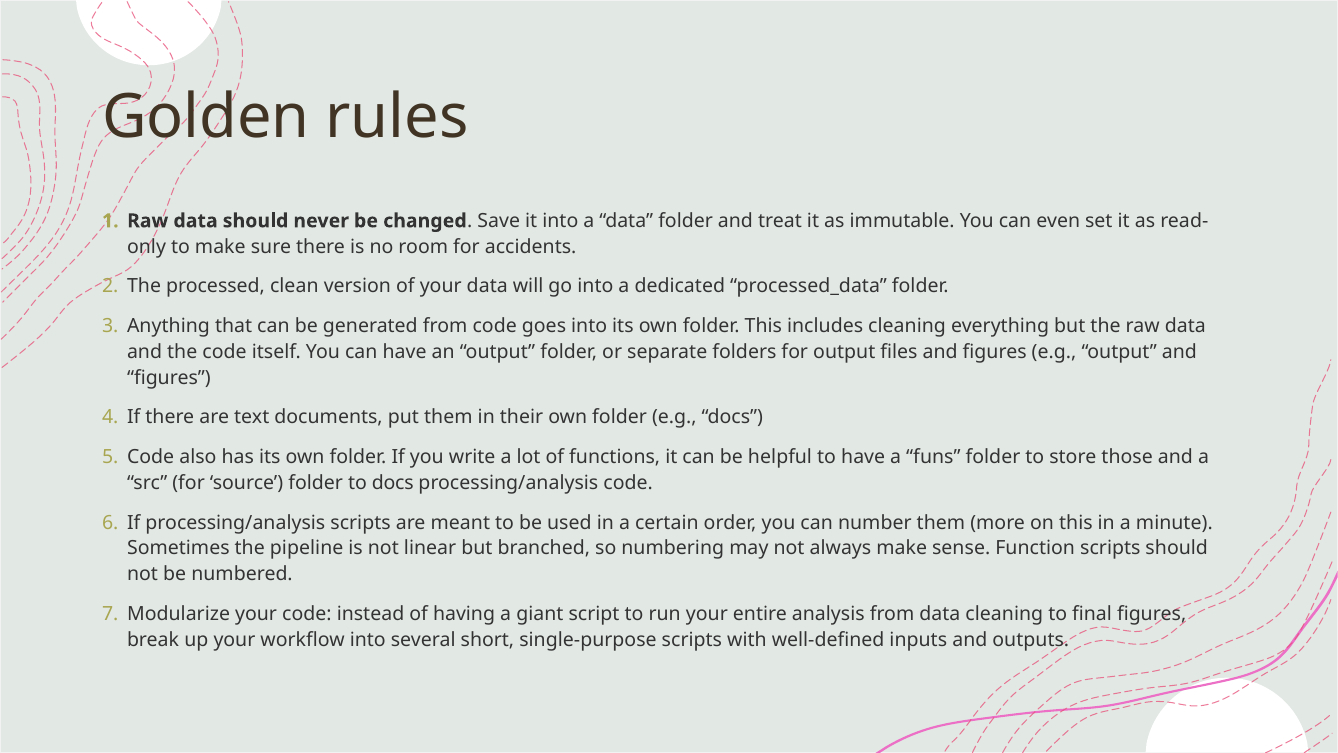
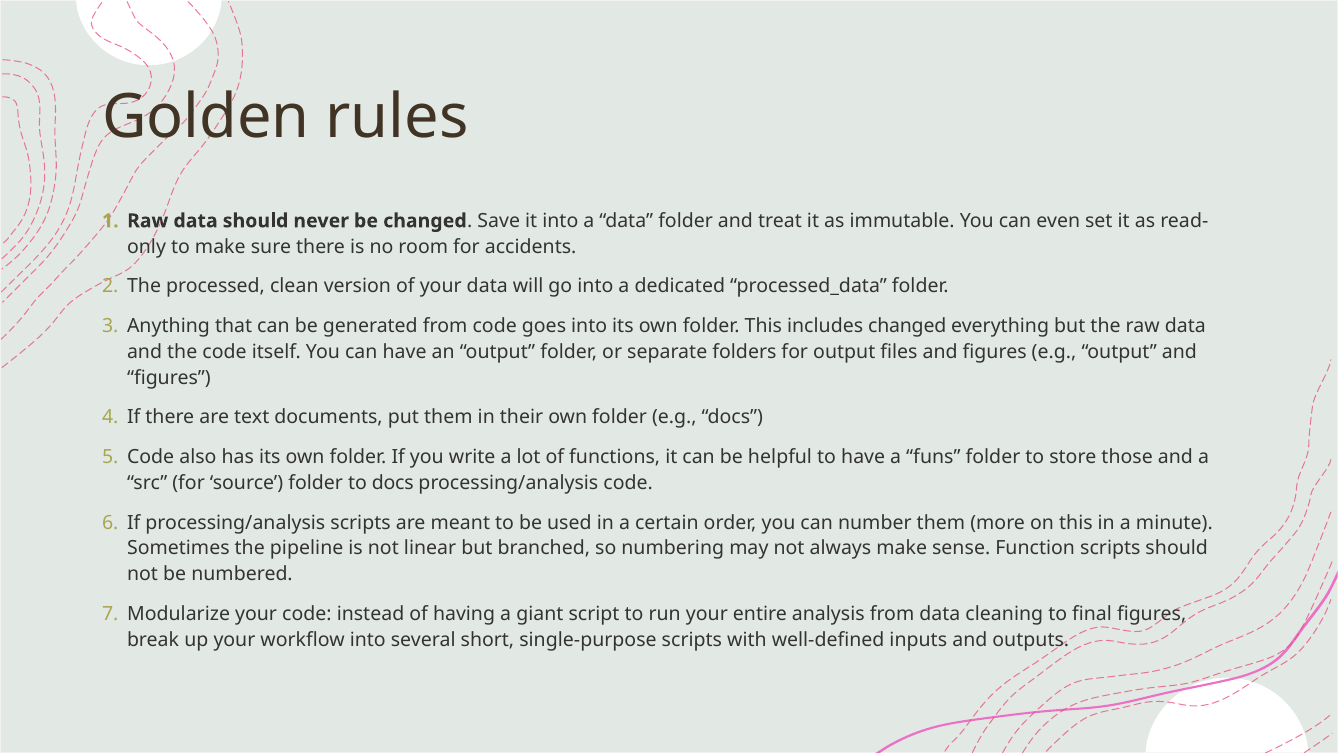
includes cleaning: cleaning -> changed
